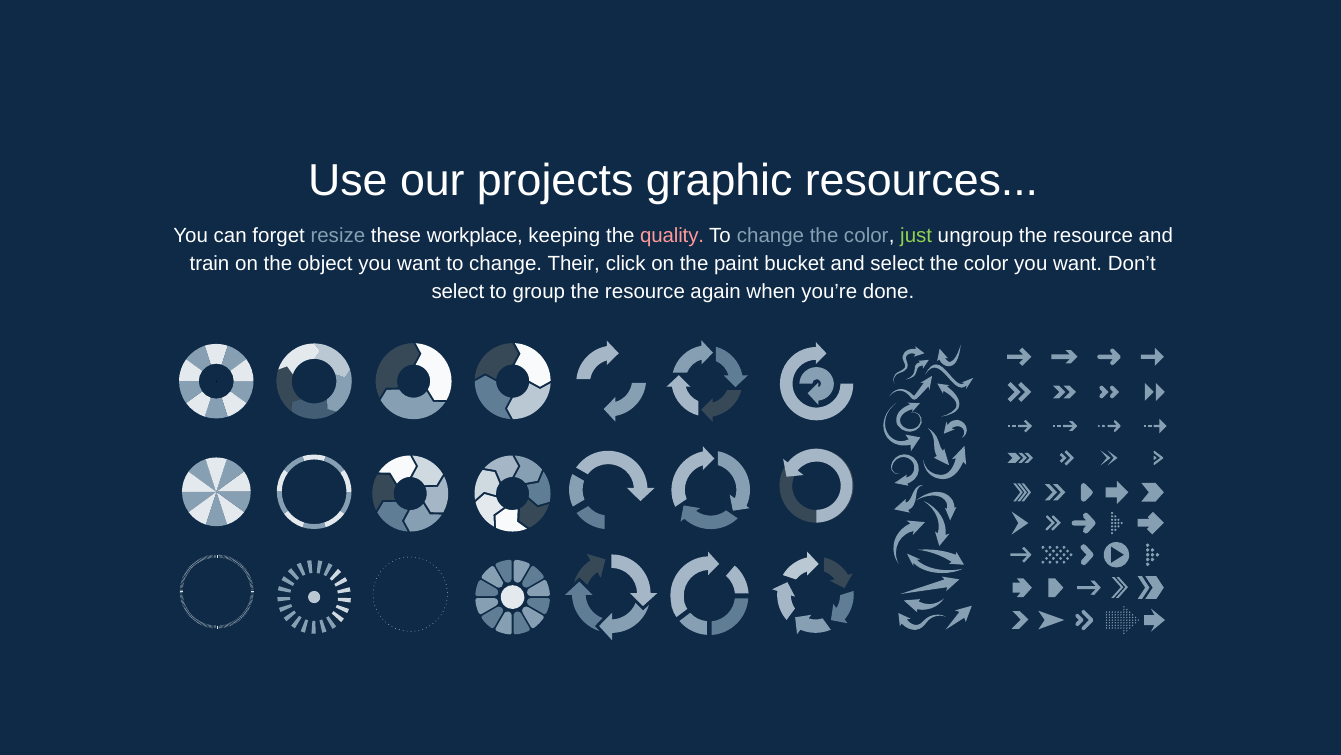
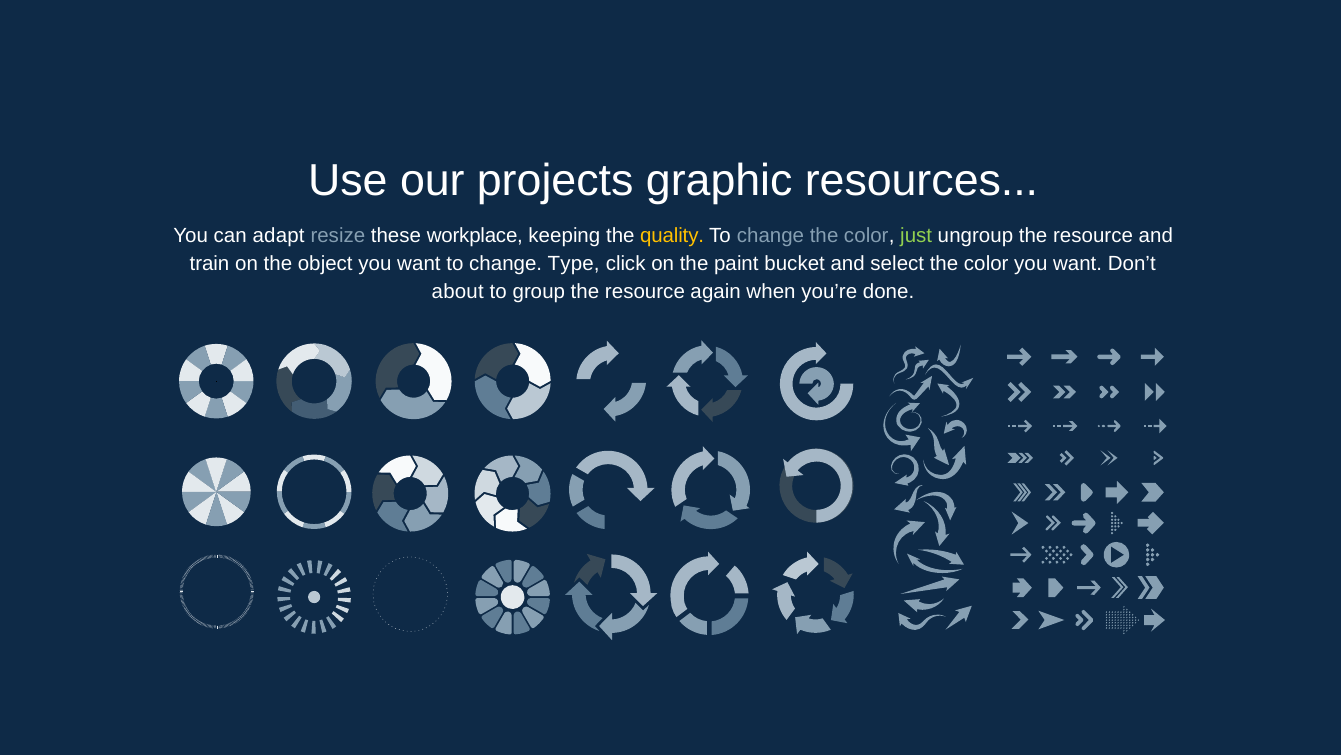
forget: forget -> adapt
quality colour: pink -> yellow
Their: Their -> Type
select at (458, 292): select -> about
